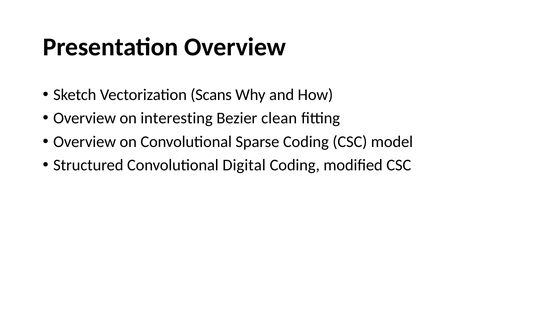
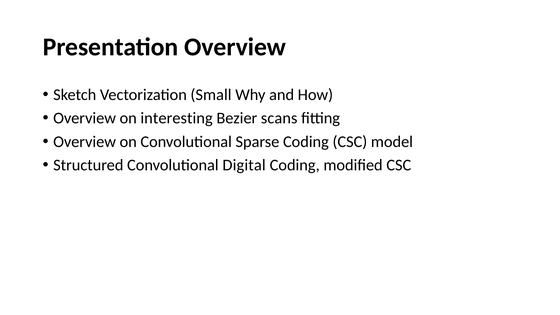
Scans: Scans -> Small
clean: clean -> scans
